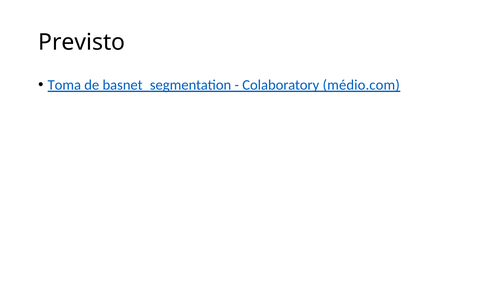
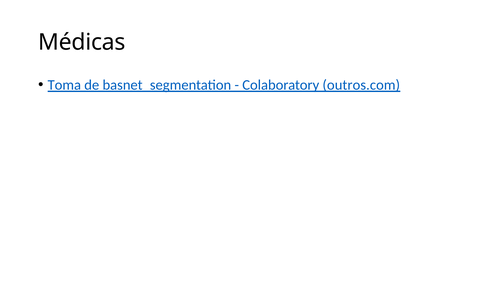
Previsto: Previsto -> Médicas
médio.com: médio.com -> outros.com
